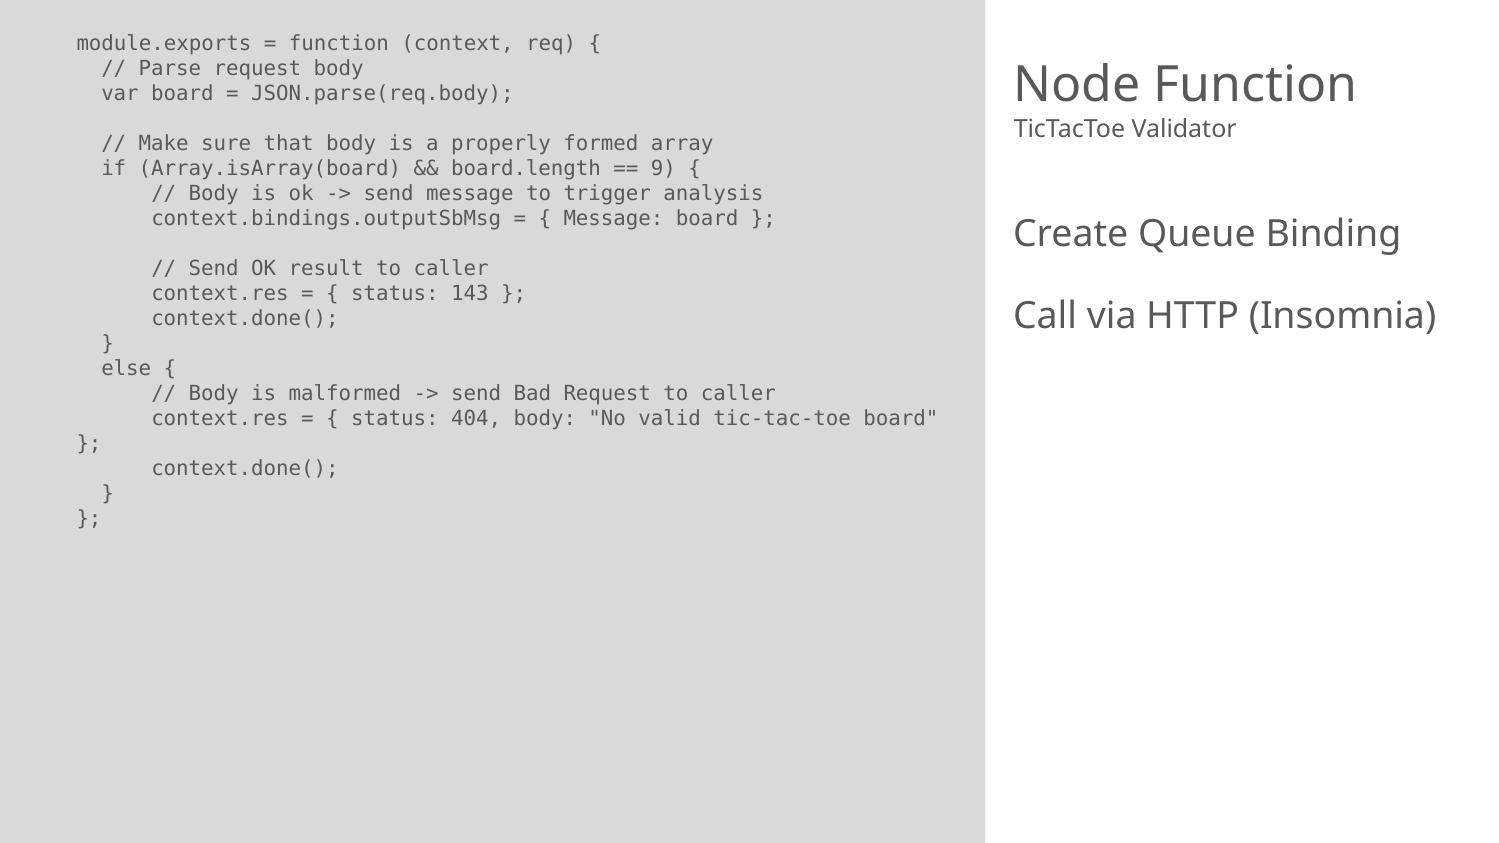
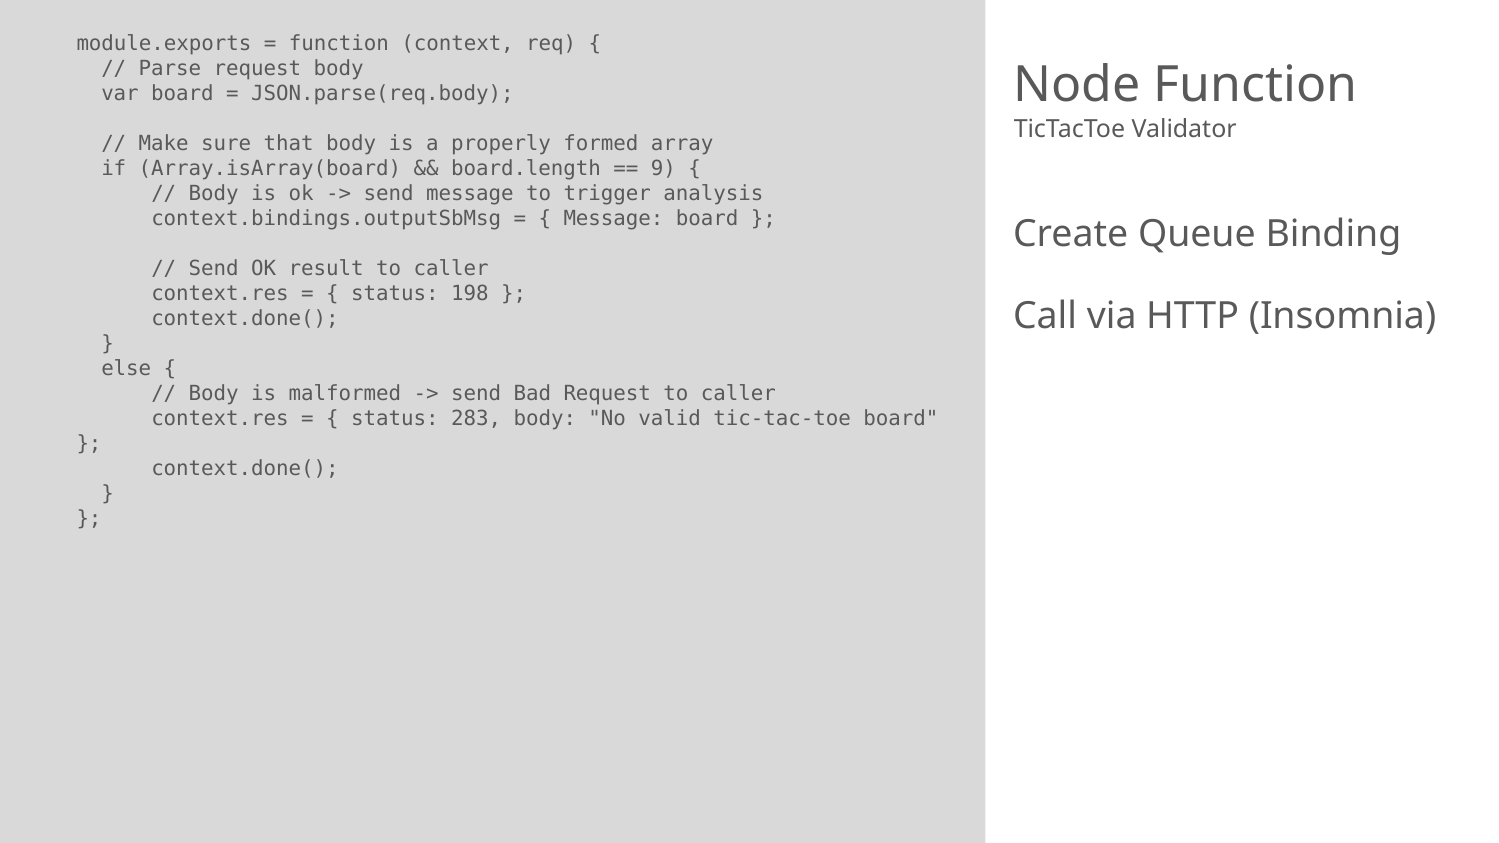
143: 143 -> 198
404: 404 -> 283
